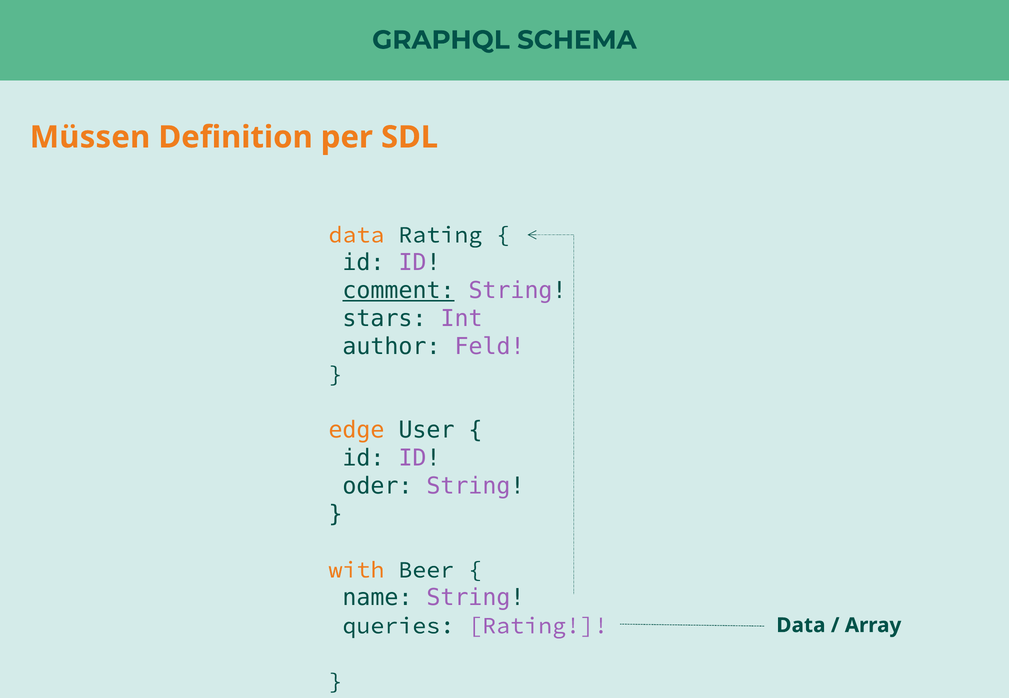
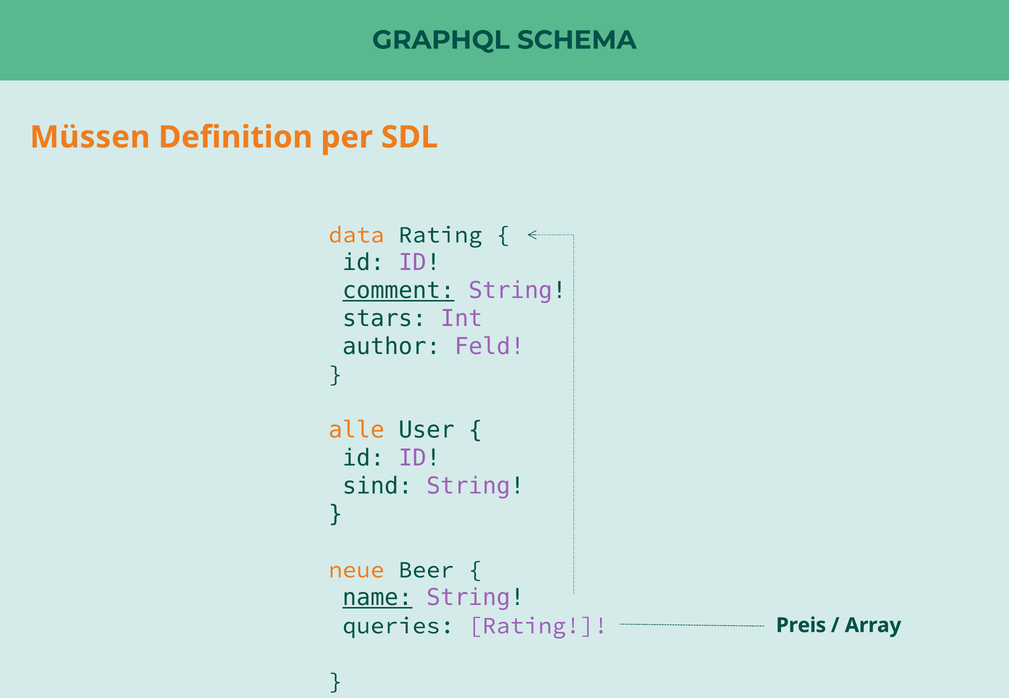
edge: edge -> alle
oder: oder -> sind
with: with -> neue
name underline: none -> present
Data at (801, 626): Data -> Preis
